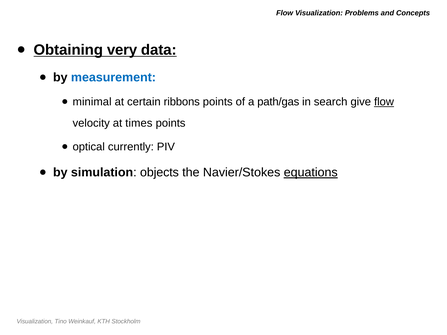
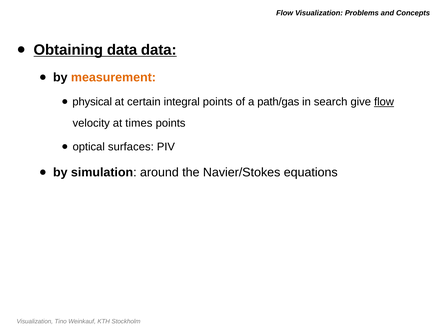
Obtaining very: very -> data
measurement colour: blue -> orange
minimal: minimal -> physical
ribbons: ribbons -> integral
currently: currently -> surfaces
objects: objects -> around
equations underline: present -> none
